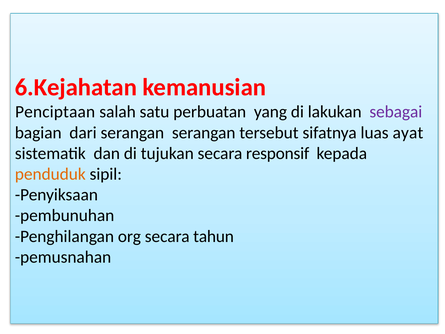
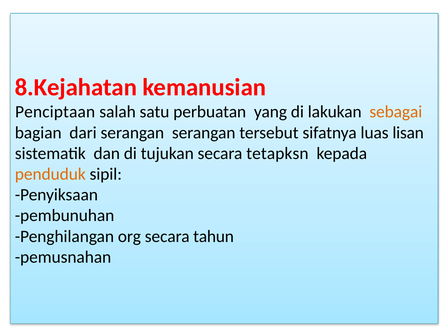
6.Kejahatan: 6.Kejahatan -> 8.Kejahatan
sebagai colour: purple -> orange
ayat: ayat -> lisan
responsif: responsif -> tetapksn
